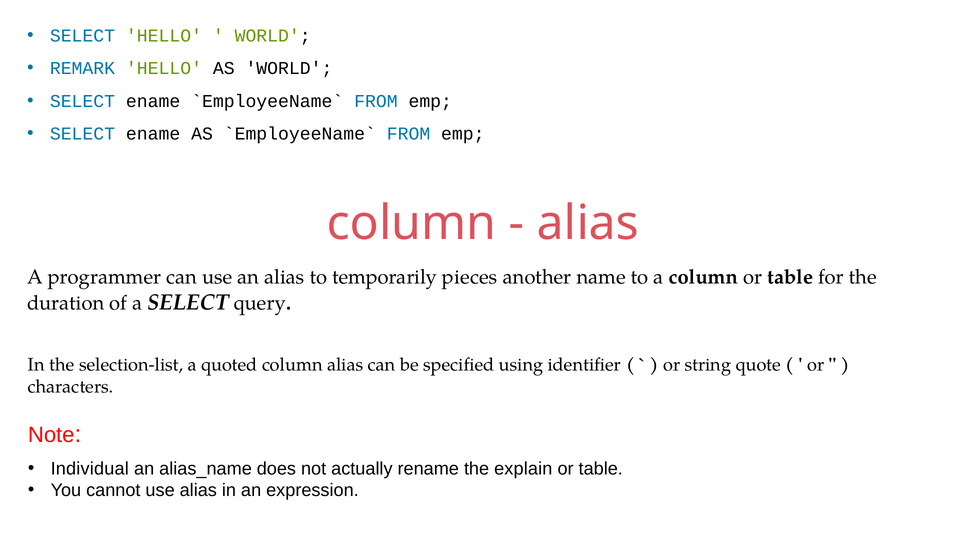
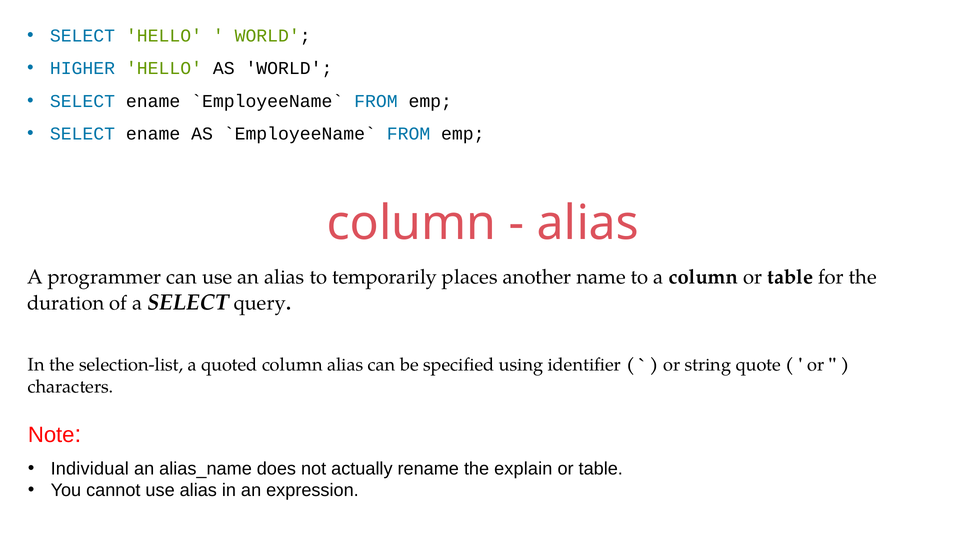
REMARK: REMARK -> HIGHER
pieces: pieces -> places
